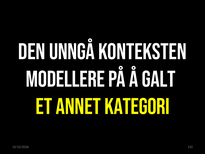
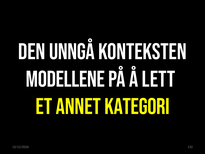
MODELLERE: MODELLERE -> MODELLENE
GALT: GALT -> LETT
